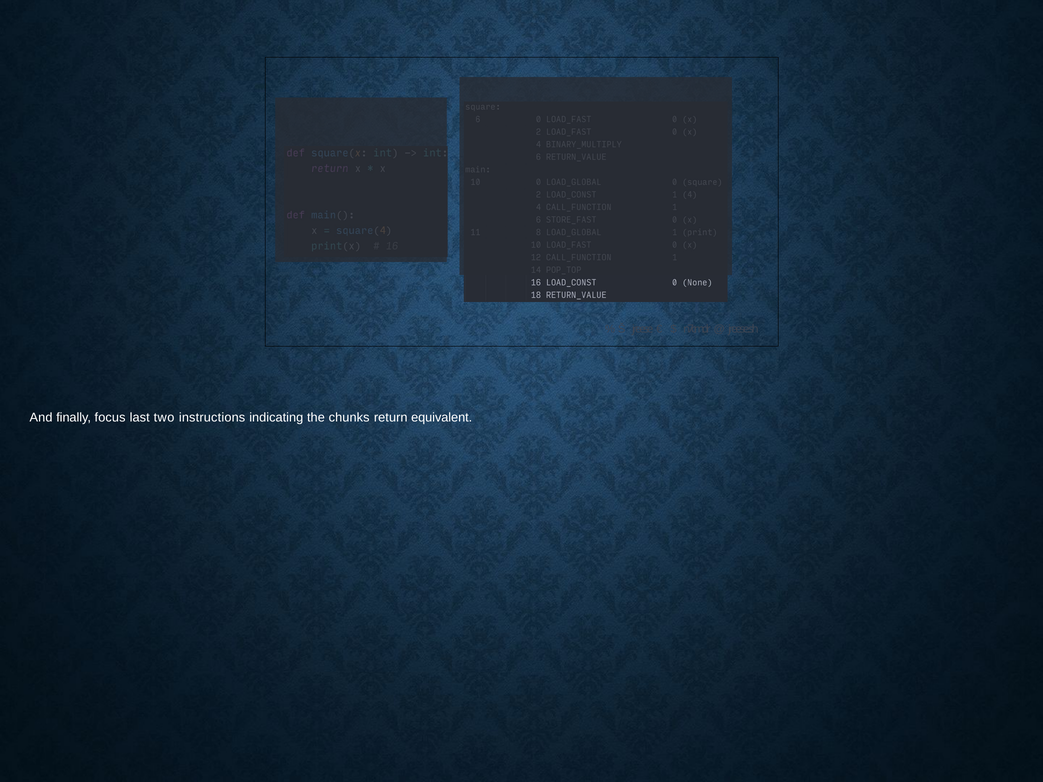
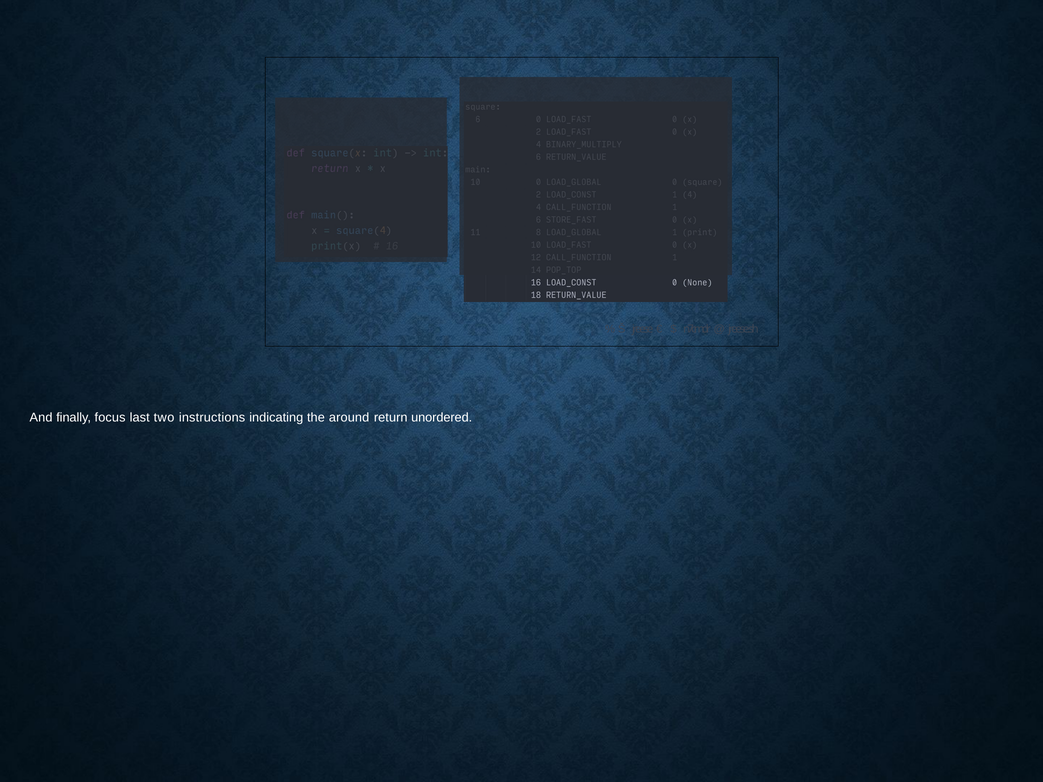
chunks: chunks -> around
equivalent: equivalent -> unordered
